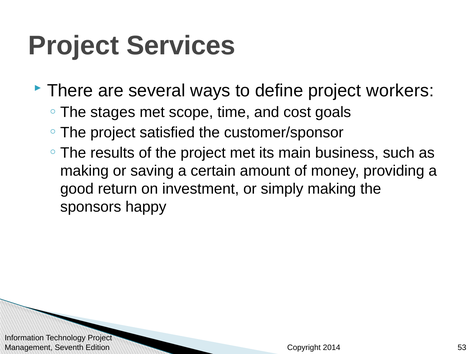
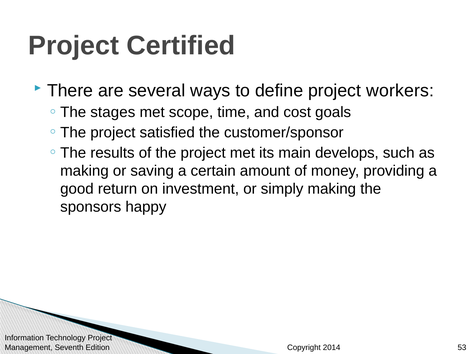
Services: Services -> Certified
business: business -> develops
